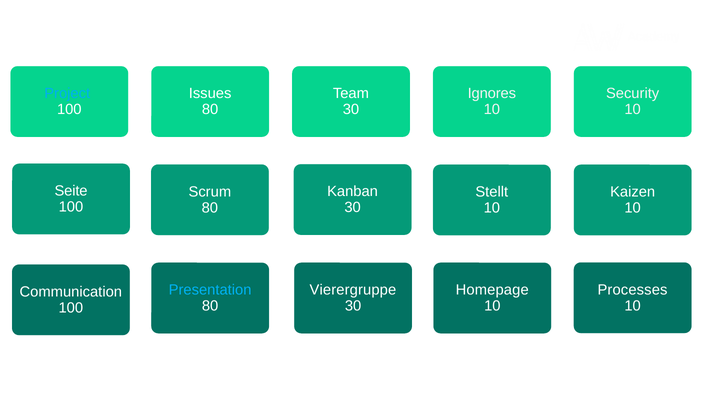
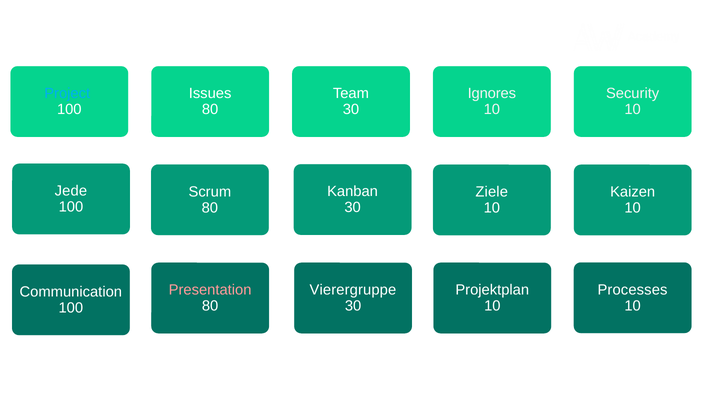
Seite: Seite -> Jede
Stellt: Stellt -> Ziele
Presentation colour: light blue -> pink
Homepage: Homepage -> Projektplan
